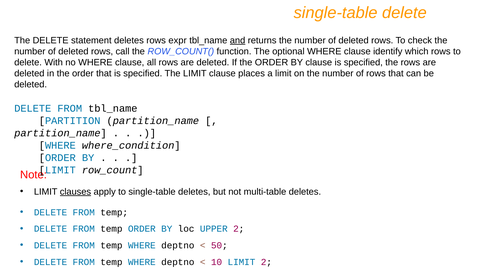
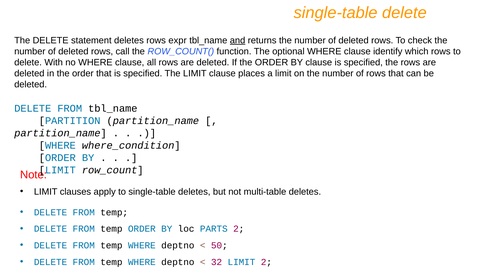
clauses underline: present -> none
UPPER: UPPER -> PARTS
10: 10 -> 32
